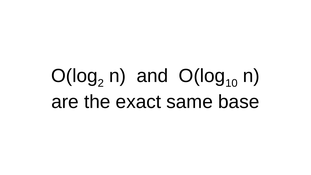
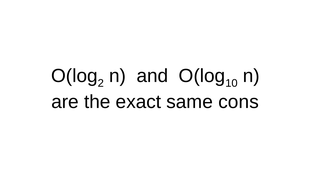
base: base -> cons
